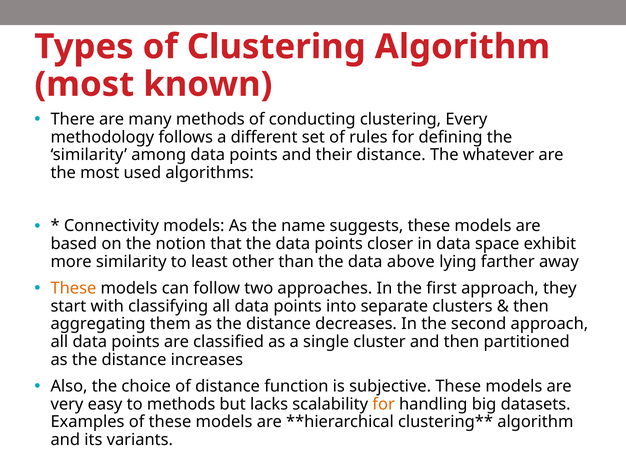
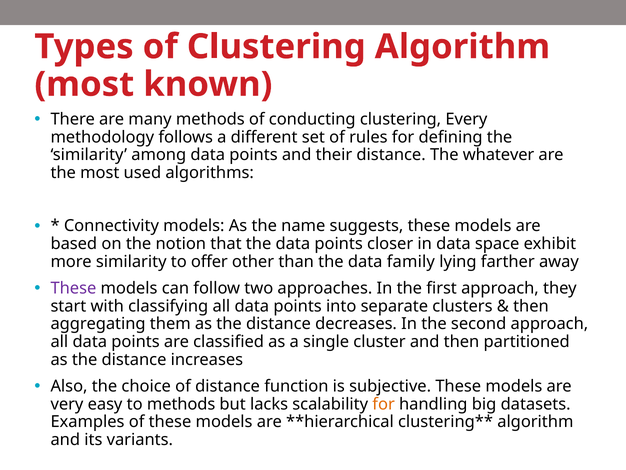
least: least -> offer
above: above -> family
These at (73, 288) colour: orange -> purple
